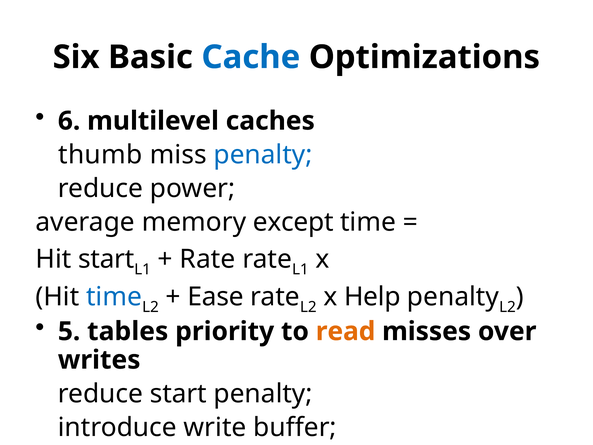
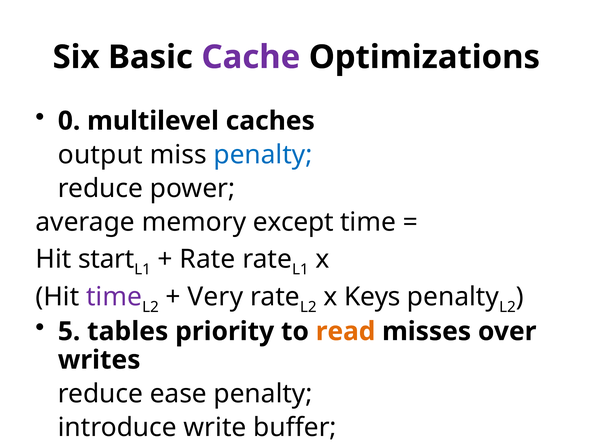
Cache colour: blue -> purple
6: 6 -> 0
thumb: thumb -> output
time at (114, 297) colour: blue -> purple
Ease: Ease -> Very
Help: Help -> Keys
reduce start: start -> ease
